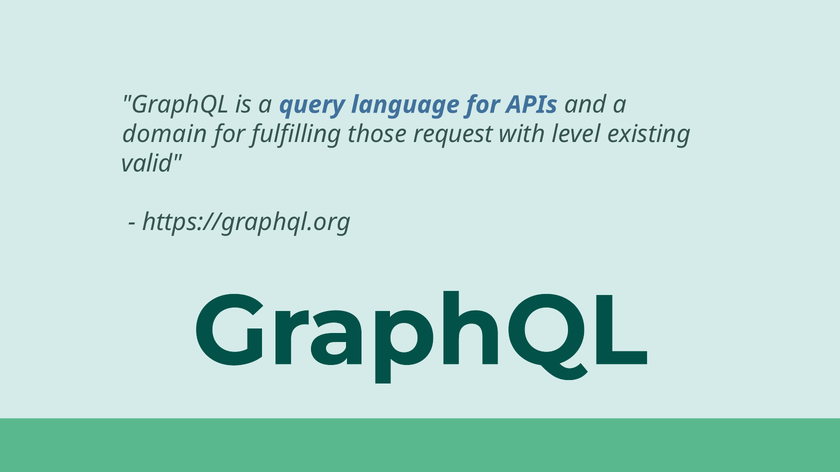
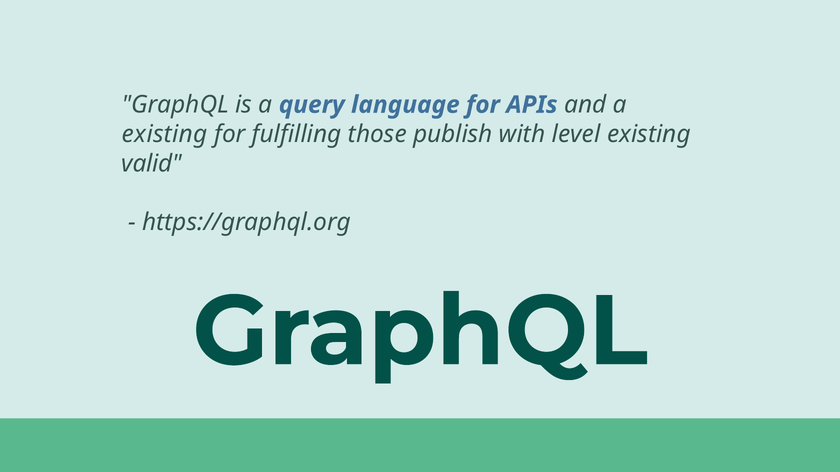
domain at (165, 134): domain -> existing
request: request -> publish
